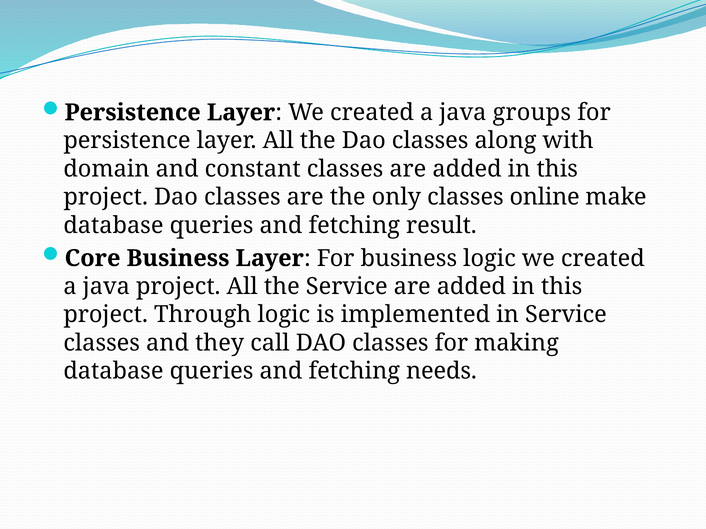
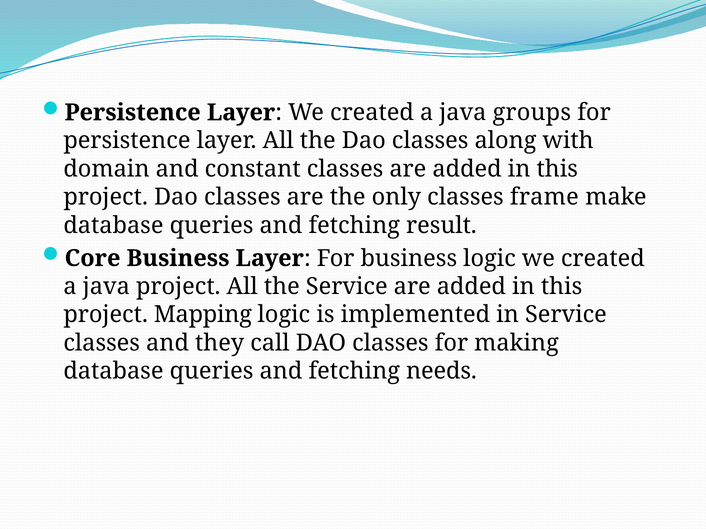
online: online -> frame
Through: Through -> Mapping
